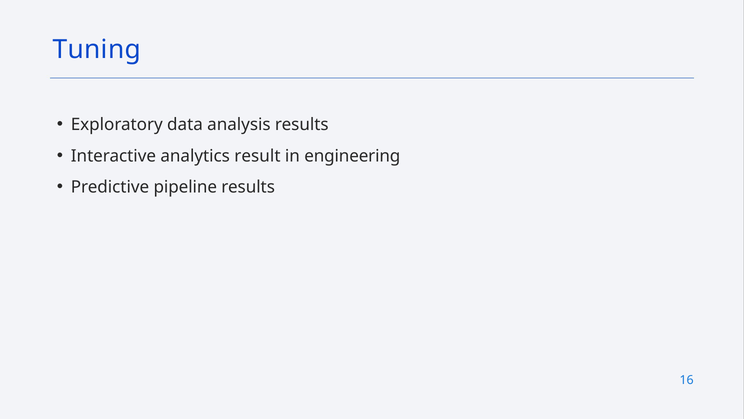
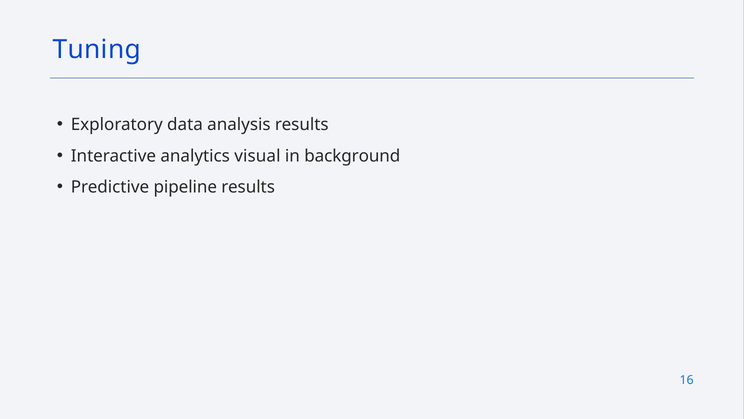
result: result -> visual
engineering: engineering -> background
